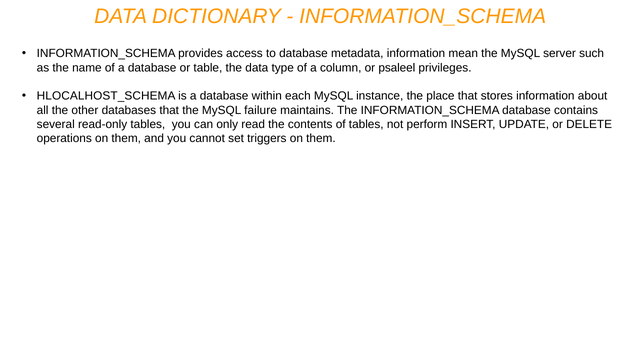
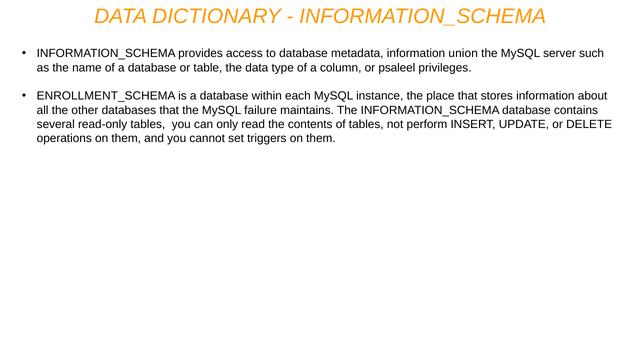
mean: mean -> union
HLOCALHOST_SCHEMA: HLOCALHOST_SCHEMA -> ENROLLMENT_SCHEMA
